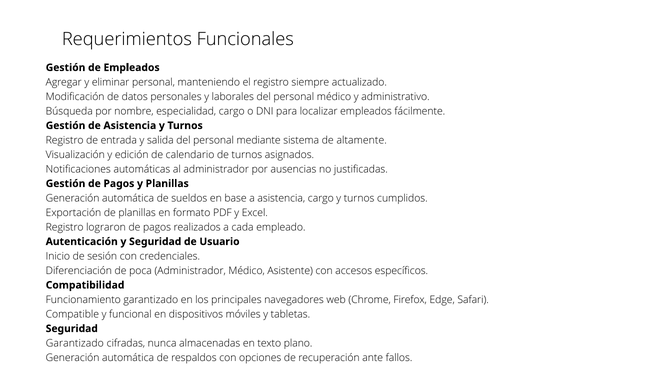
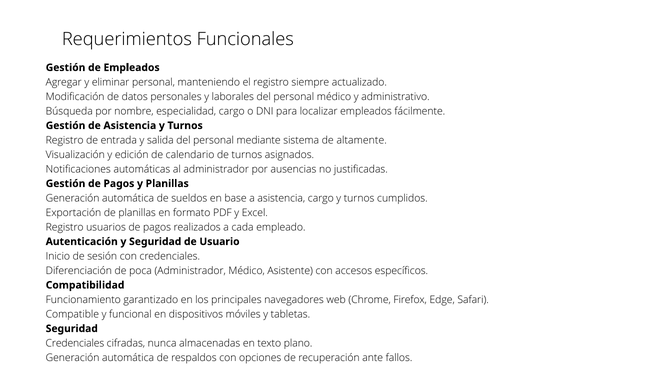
lograron: lograron -> usuarios
Garantizado at (75, 343): Garantizado -> Credenciales
